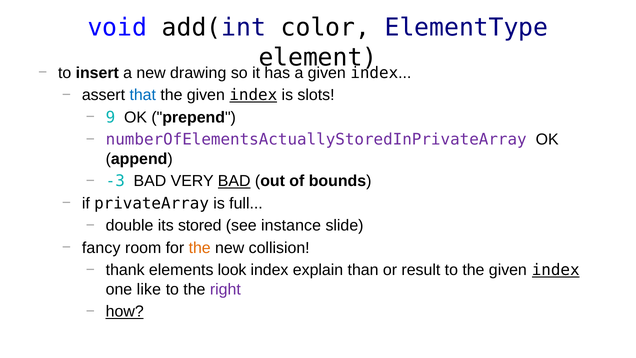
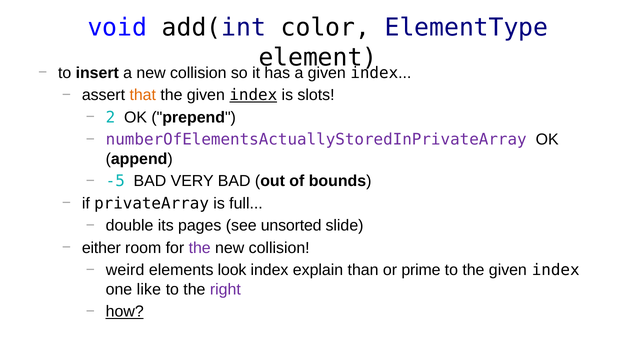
a new drawing: drawing -> collision
that colour: blue -> orange
9: 9 -> 2
-3: -3 -> -5
BAD at (234, 181) underline: present -> none
stored: stored -> pages
instance: instance -> unsorted
fancy: fancy -> either
the at (200, 248) colour: orange -> purple
thank: thank -> weird
result: result -> prime
index at (556, 270) underline: present -> none
